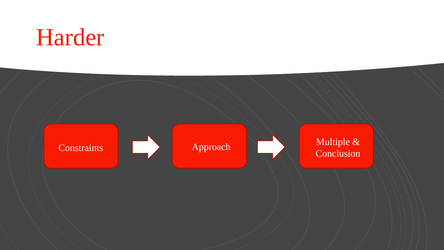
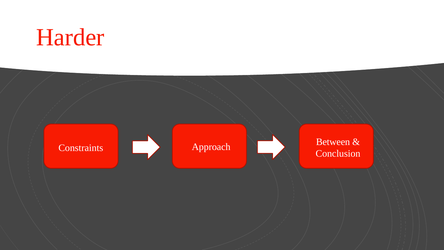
Multiple: Multiple -> Between
